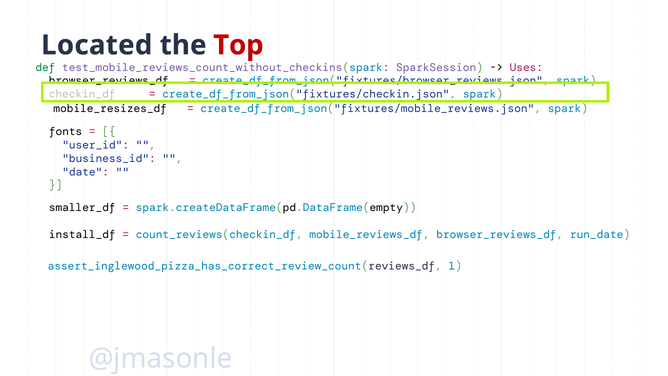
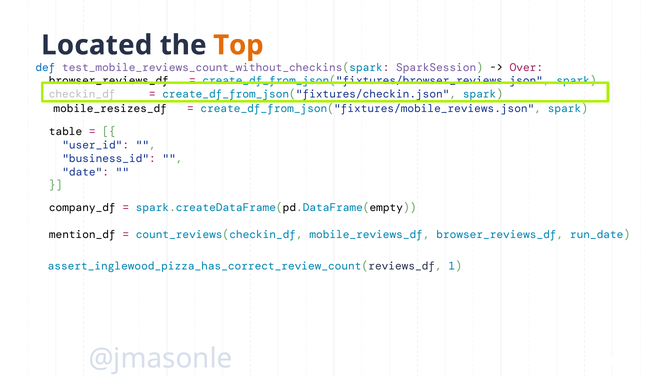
Top colour: red -> orange
def colour: green -> blue
Uses: Uses -> Over
fonts: fonts -> table
smaller_df: smaller_df -> company_df
install_df: install_df -> mention_df
